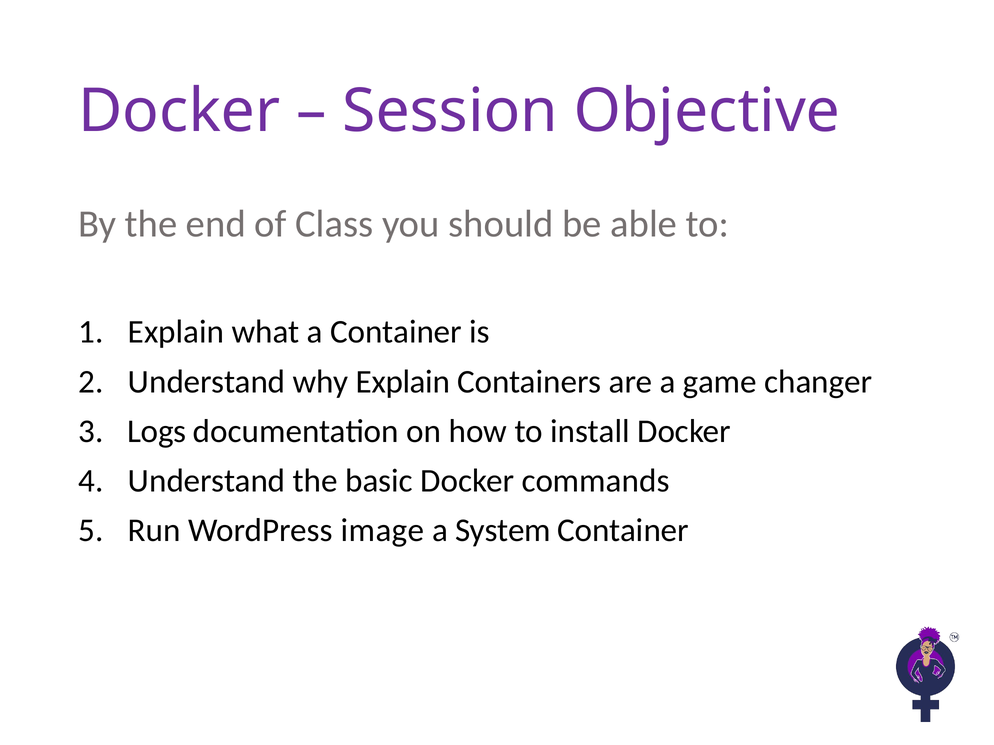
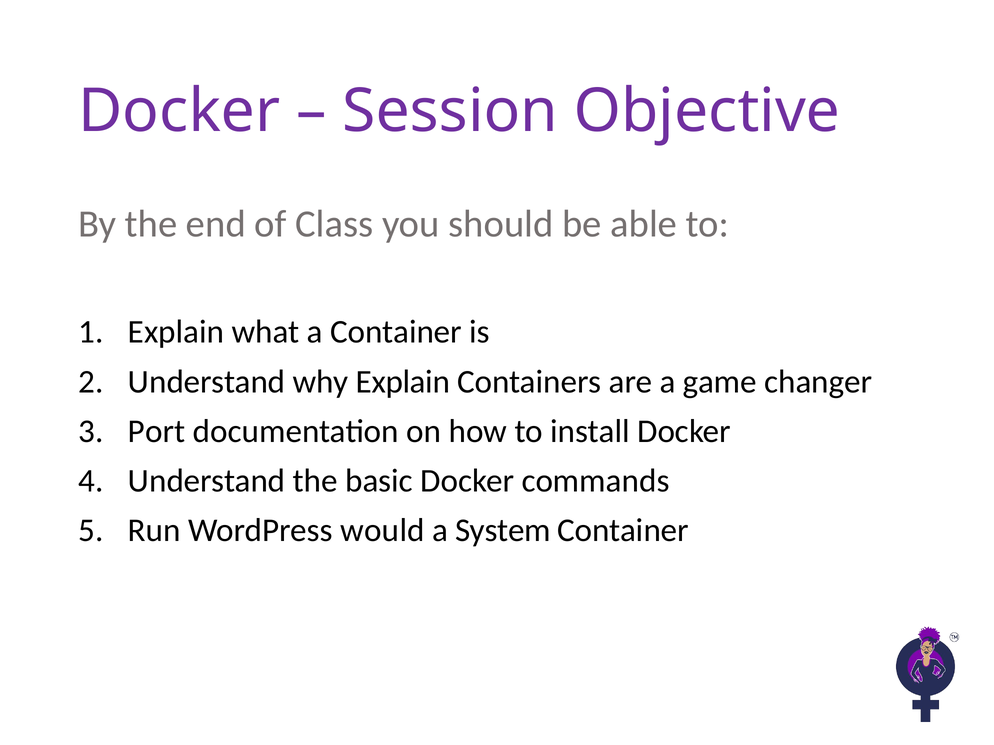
Logs: Logs -> Port
image: image -> would
